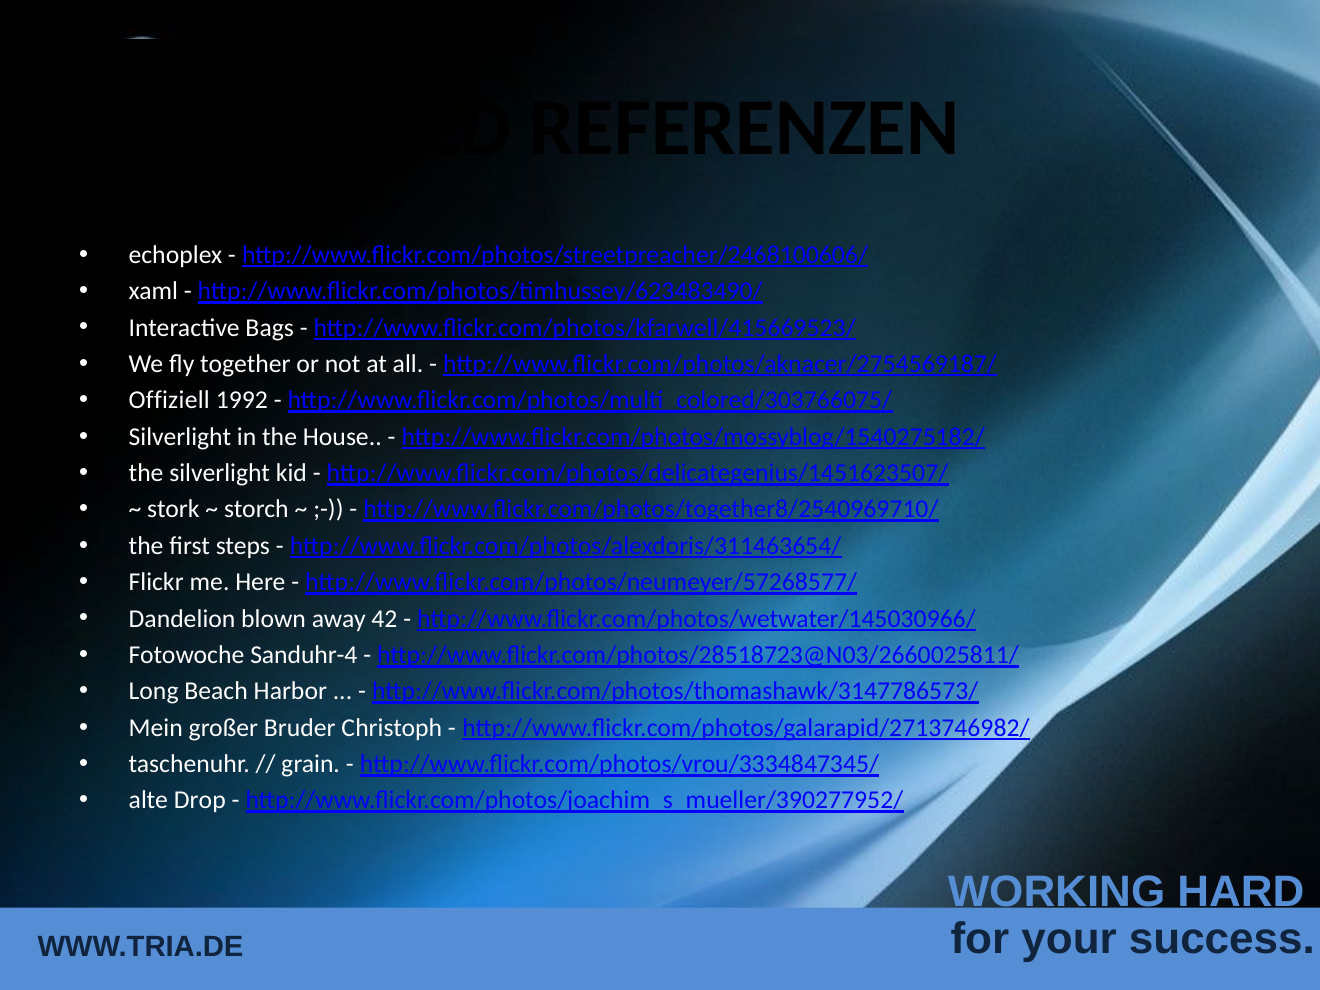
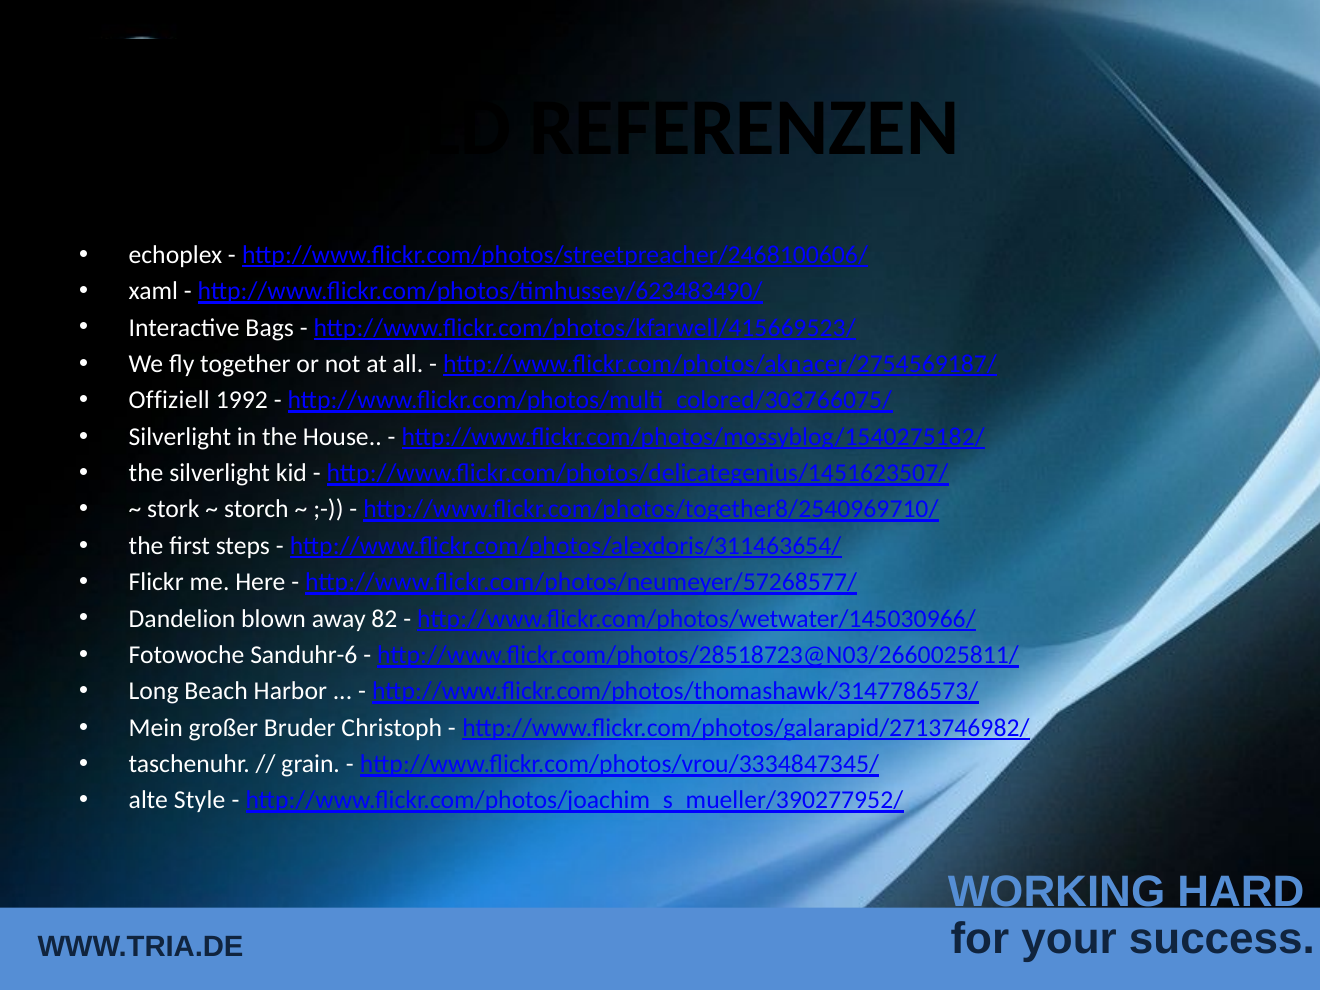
42: 42 -> 82
Sanduhr-4: Sanduhr-4 -> Sanduhr-6
Drop: Drop -> Style
